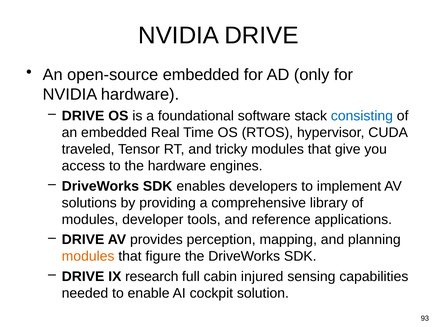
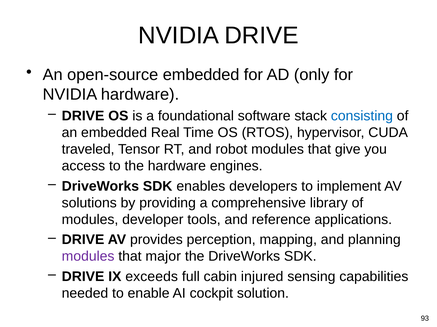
tricky: tricky -> robot
modules at (88, 257) colour: orange -> purple
figure: figure -> major
research: research -> exceeds
